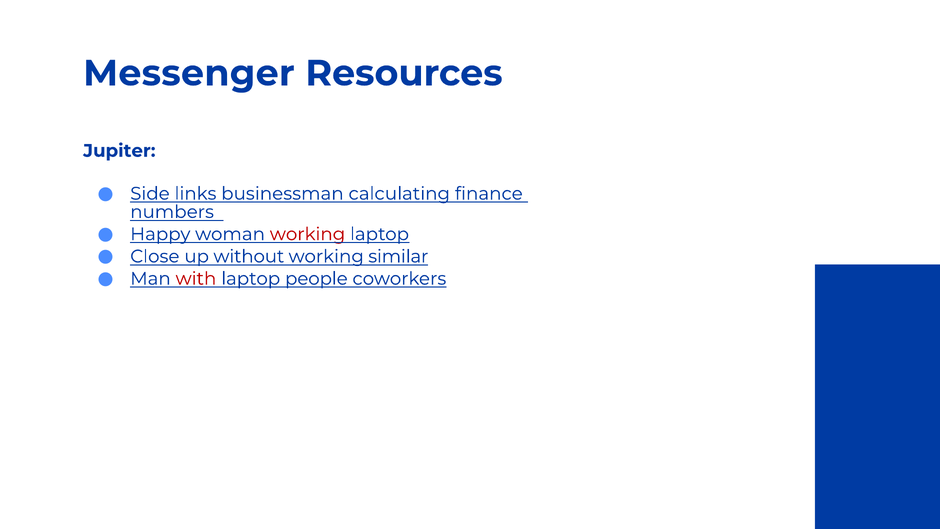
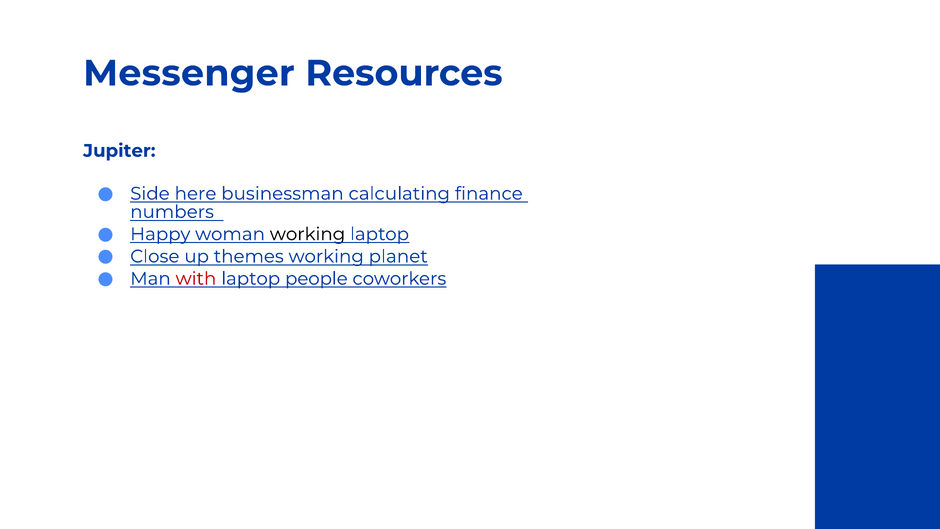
links: links -> here
working at (308, 234) colour: red -> black
without: without -> themes
similar: similar -> planet
